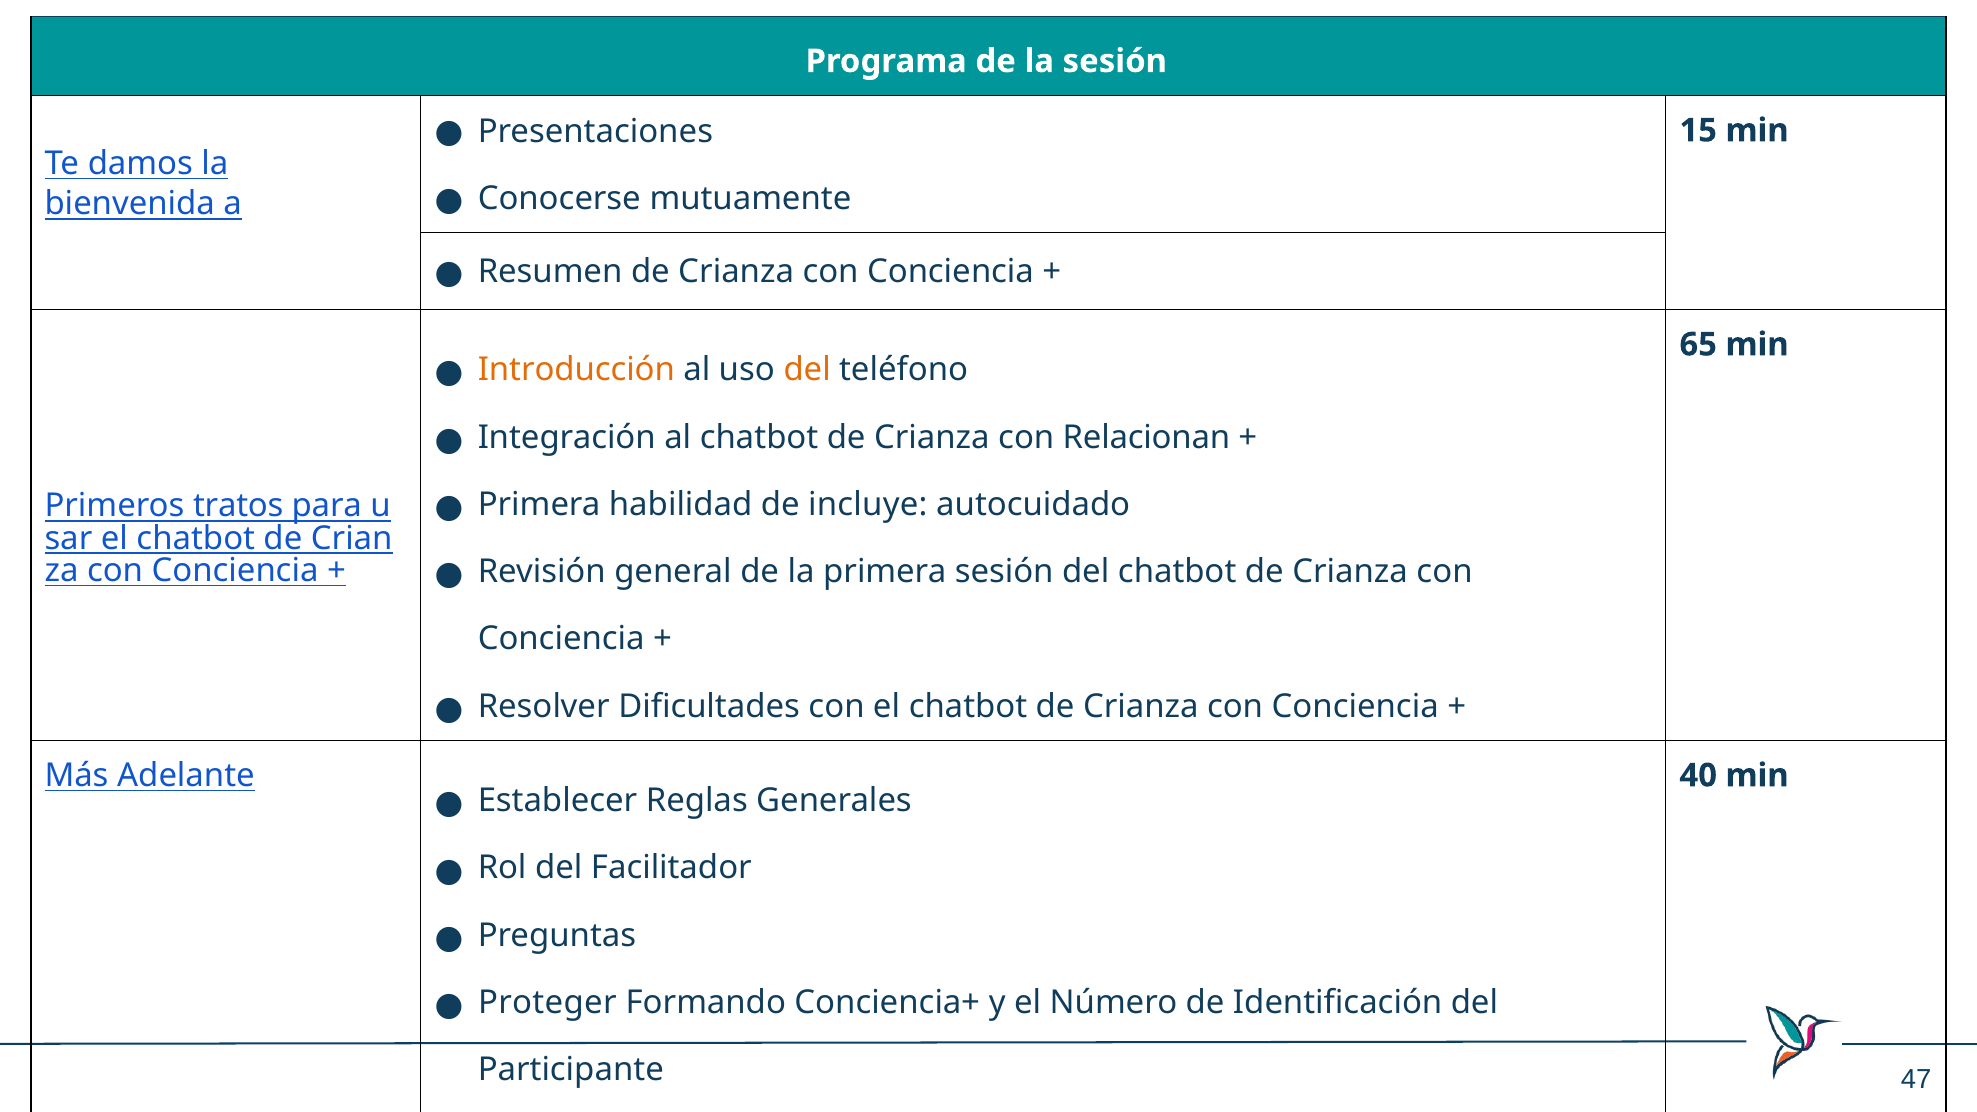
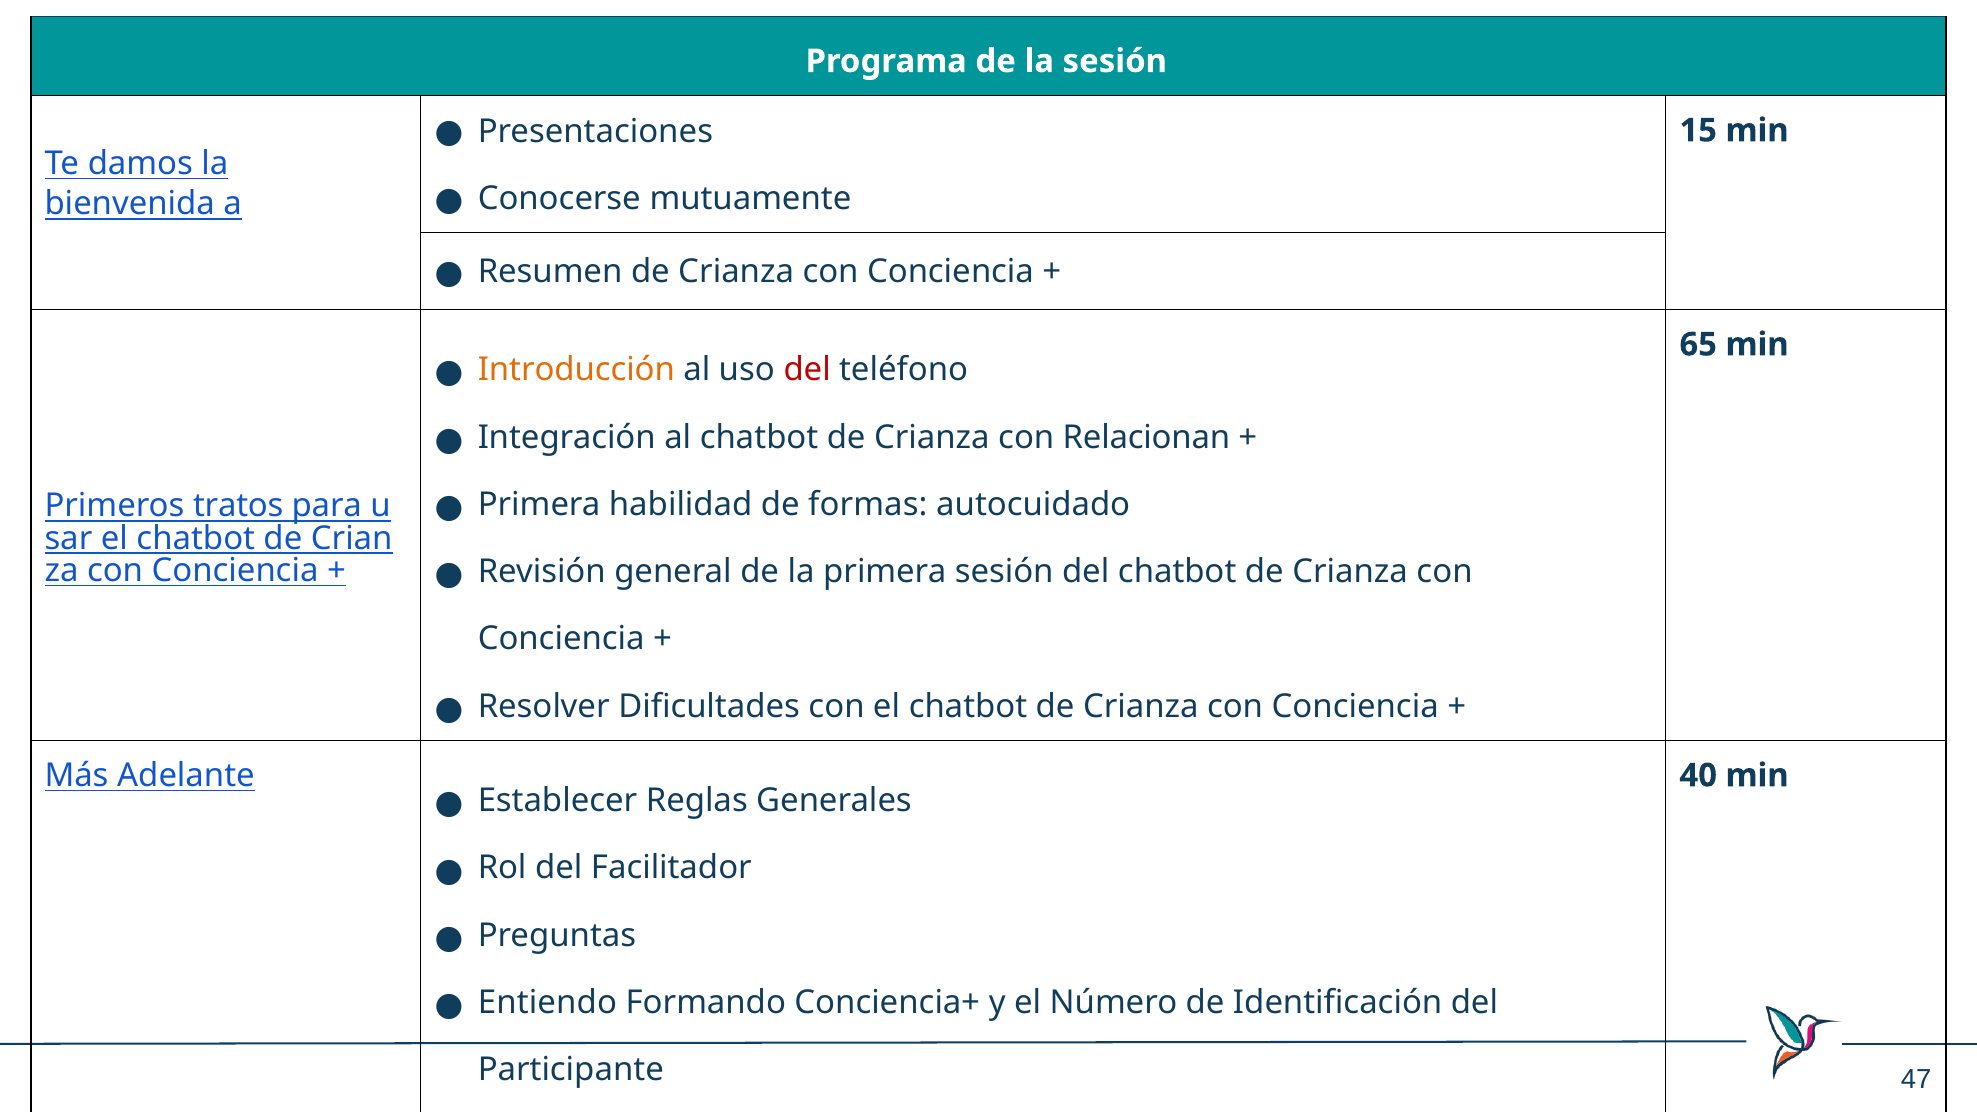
del at (807, 370) colour: orange -> red
incluye: incluye -> formas
Proteger: Proteger -> Entiendo
